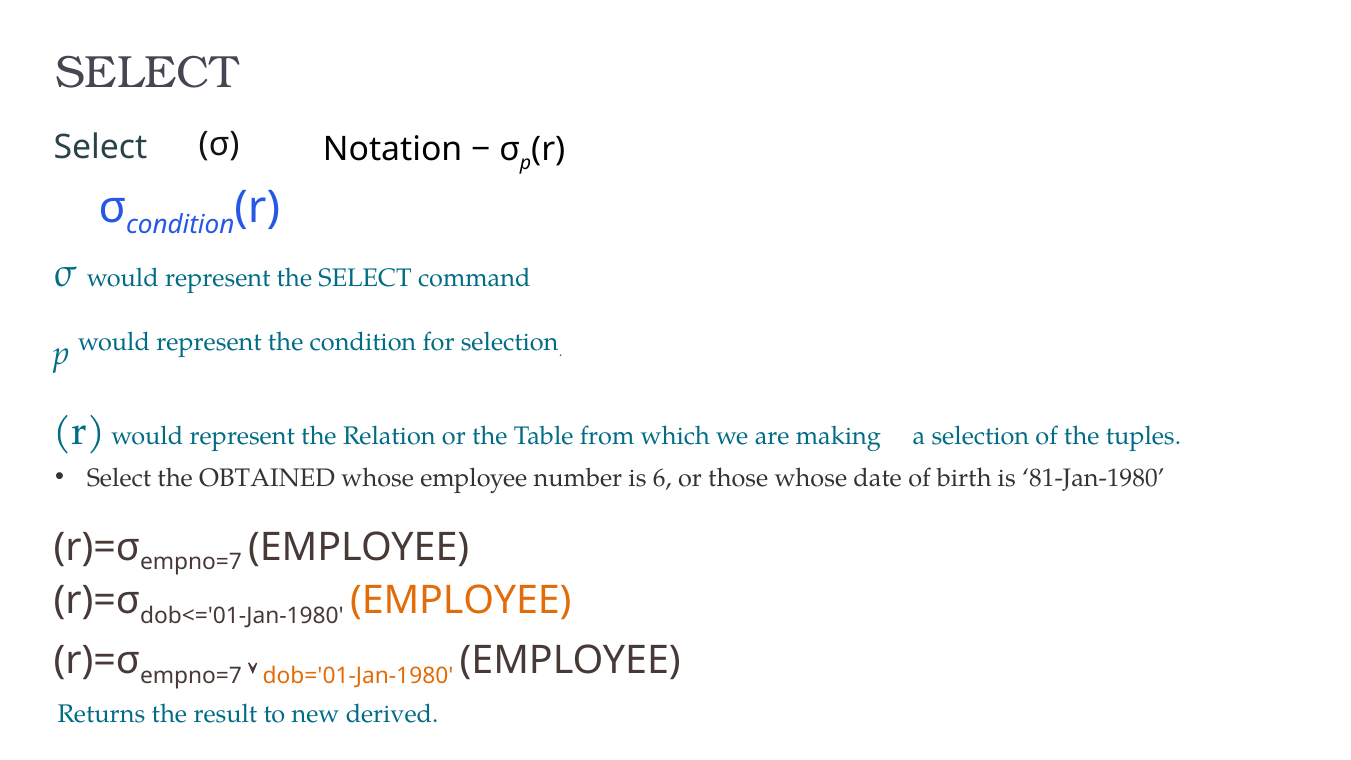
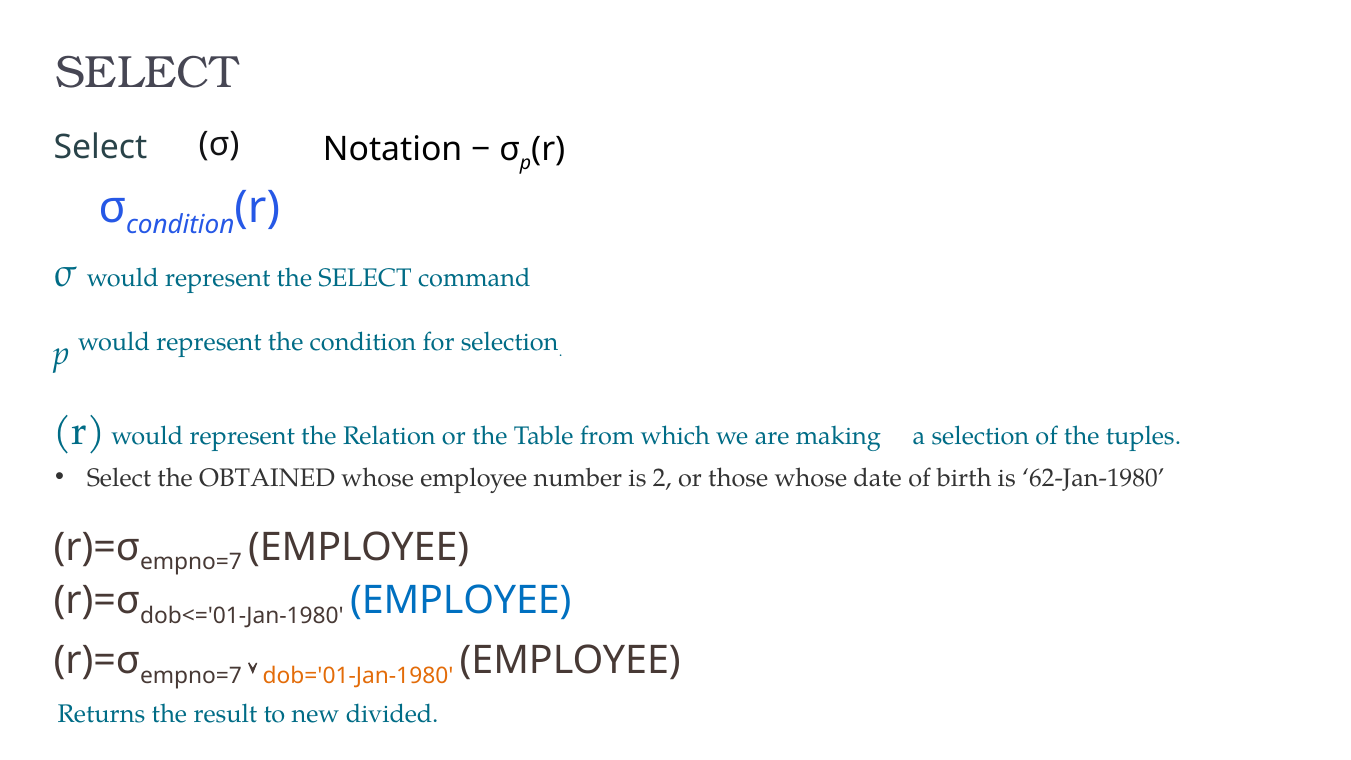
6: 6 -> 2
81-Jan-1980: 81-Jan-1980 -> 62-Jan-1980
EMPLOYEE at (461, 601) colour: orange -> blue
derived: derived -> divided
